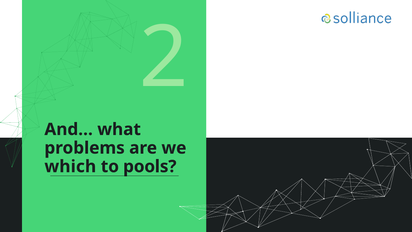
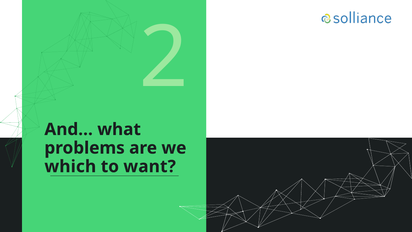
pools: pools -> want
